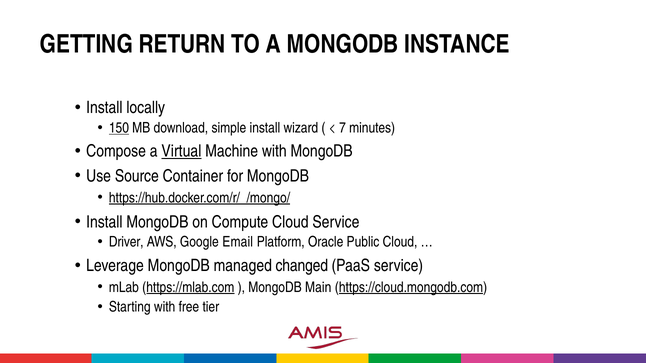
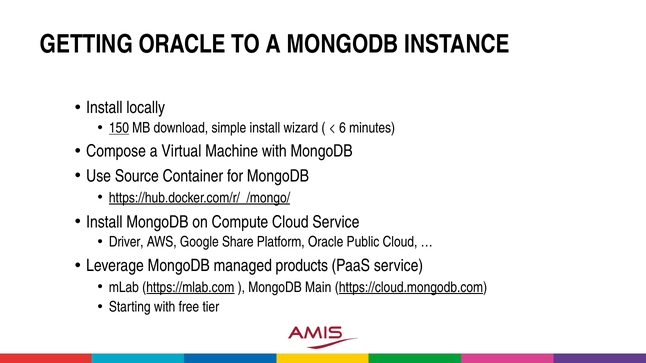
GETTING RETURN: RETURN -> ORACLE
7: 7 -> 6
Virtual underline: present -> none
Email: Email -> Share
changed: changed -> products
